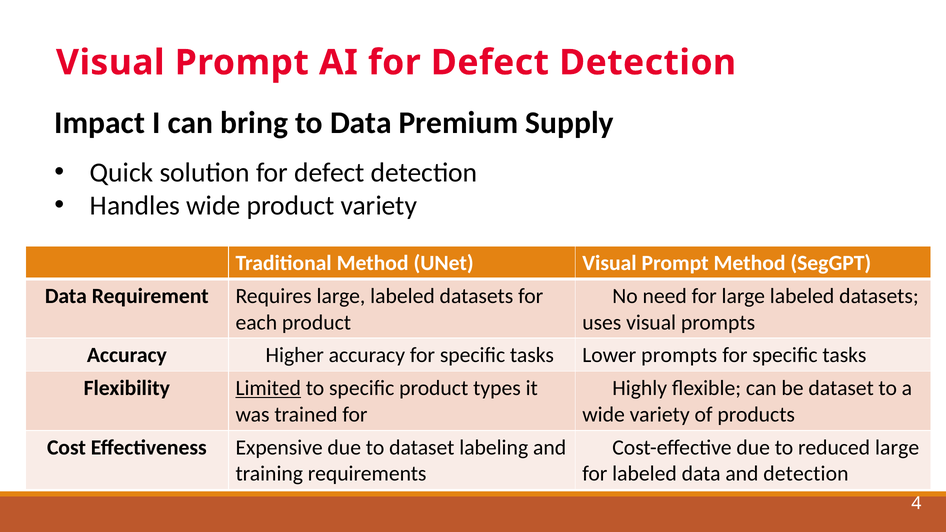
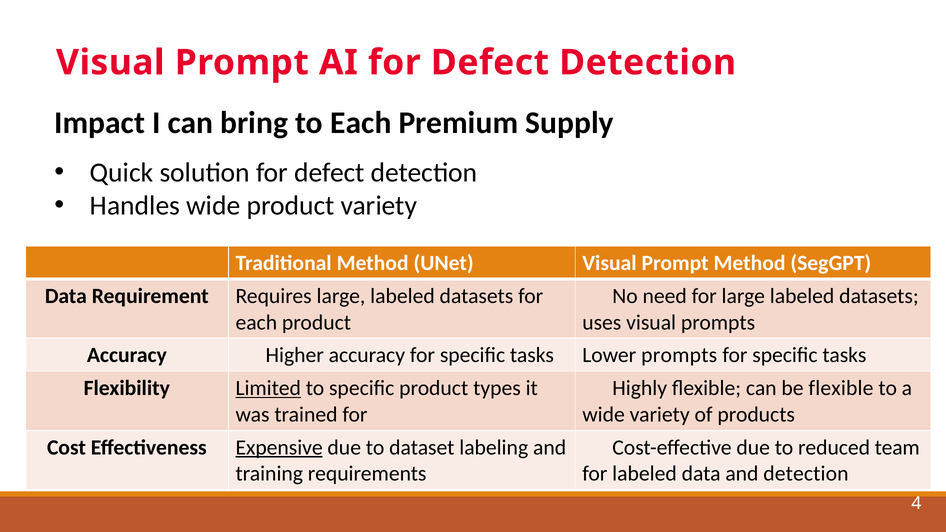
to Data: Data -> Each
be dataset: dataset -> flexible
Expensive underline: none -> present
reduced large: large -> team
